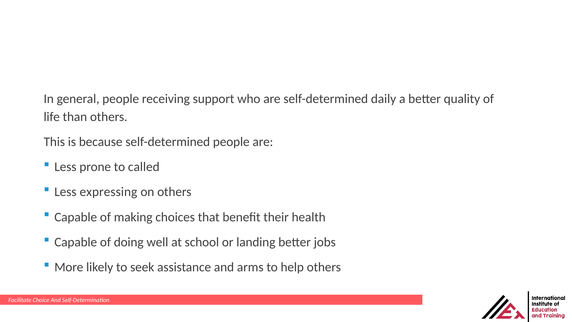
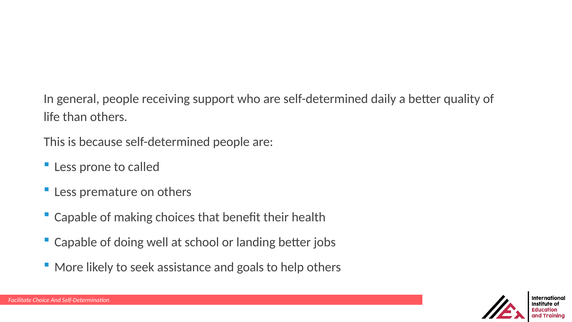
expressing: expressing -> premature
arms: arms -> goals
